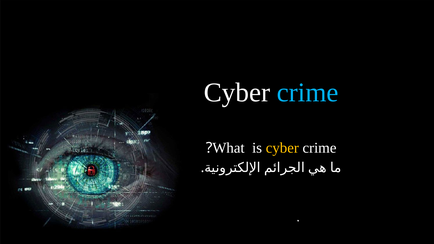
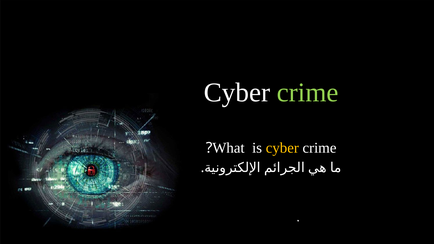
crime at (308, 92) colour: light blue -> light green
